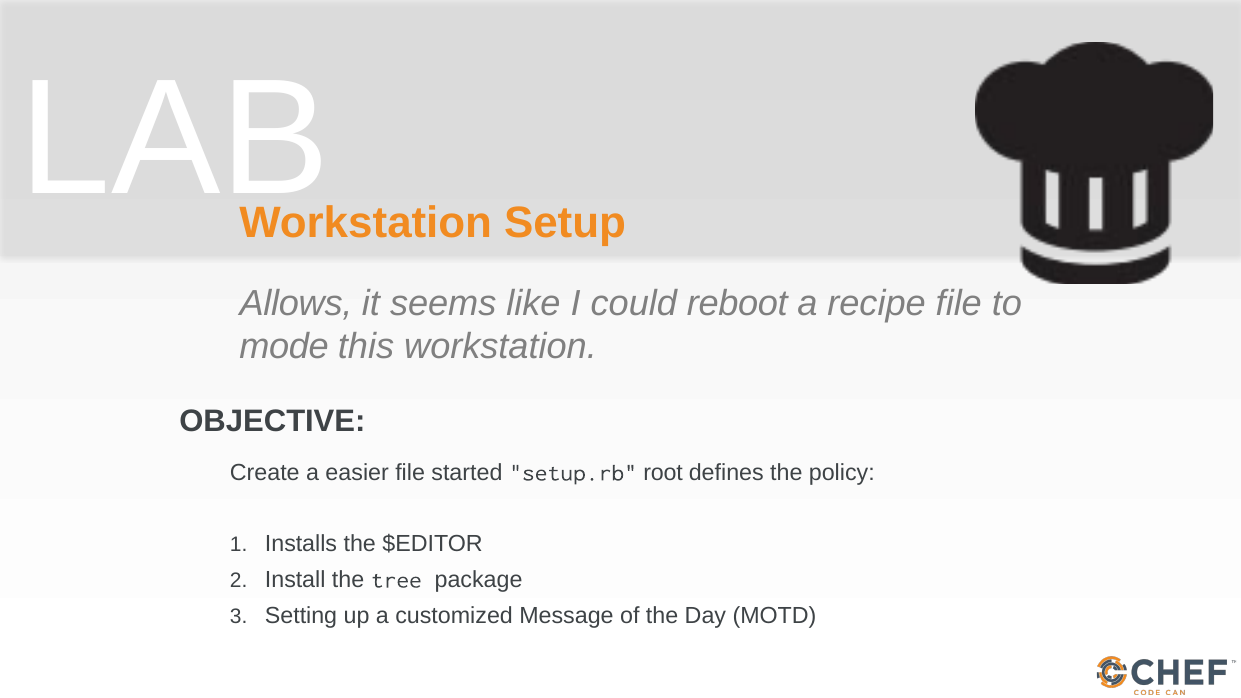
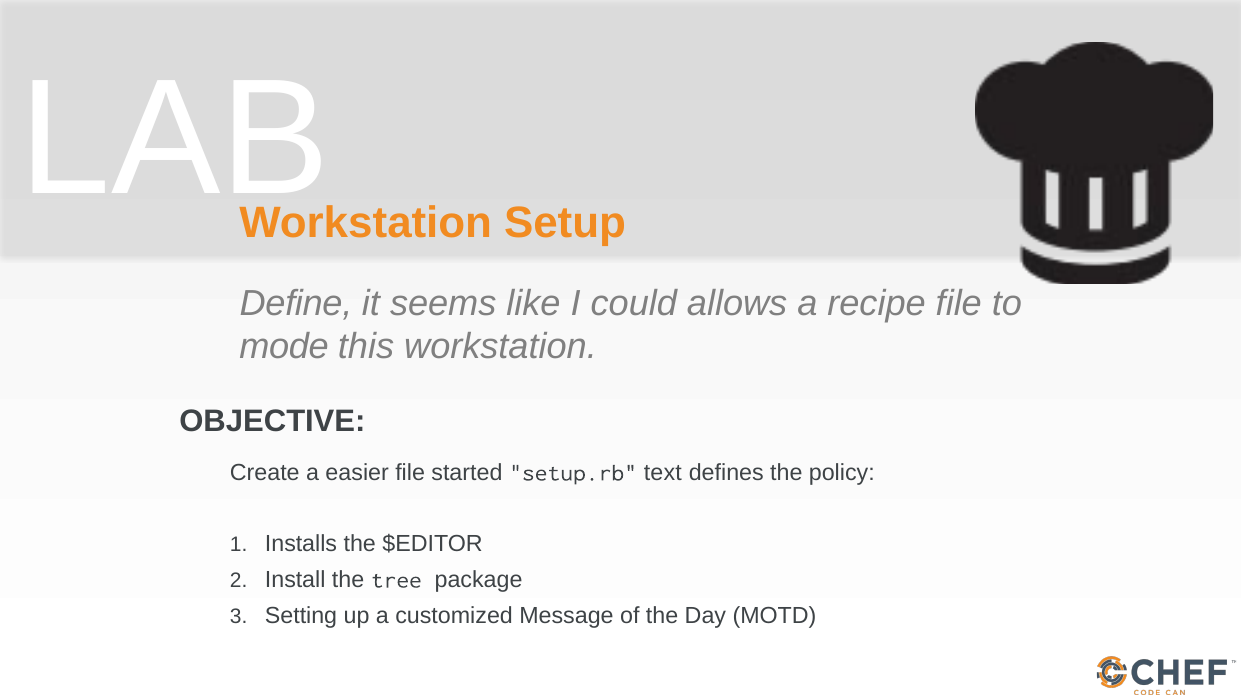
Allows: Allows -> Define
reboot: reboot -> allows
root: root -> text
